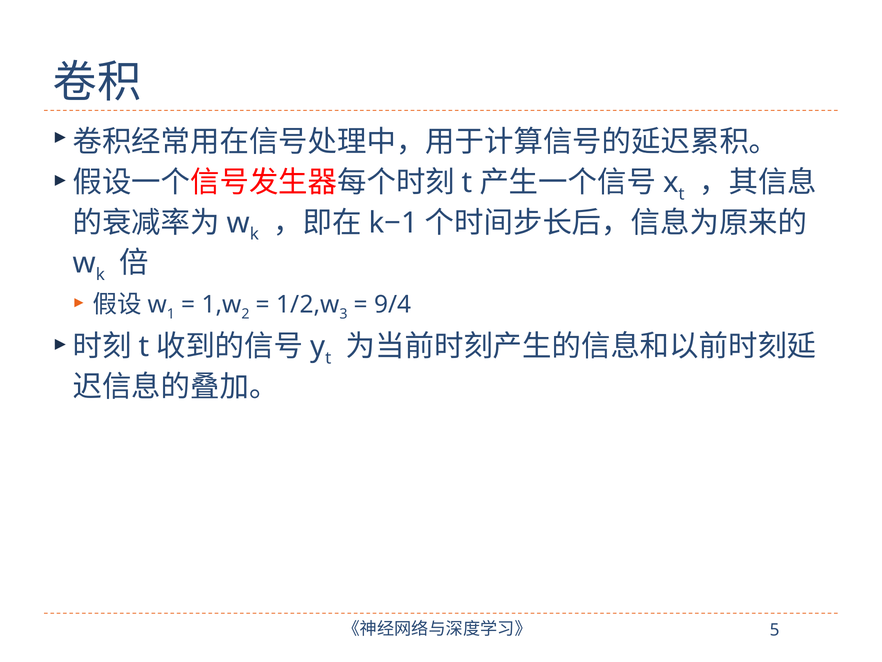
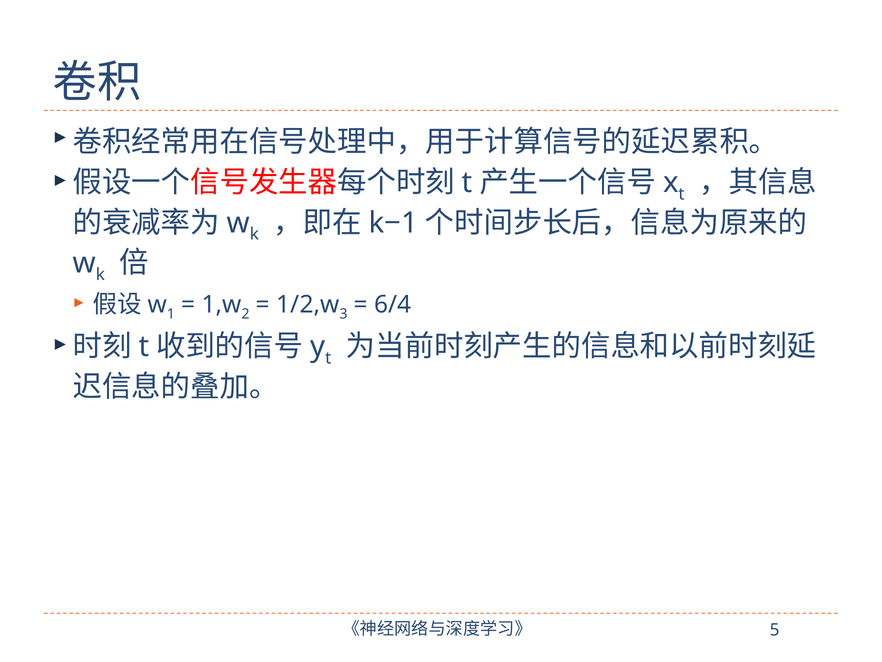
9/4: 9/4 -> 6/4
